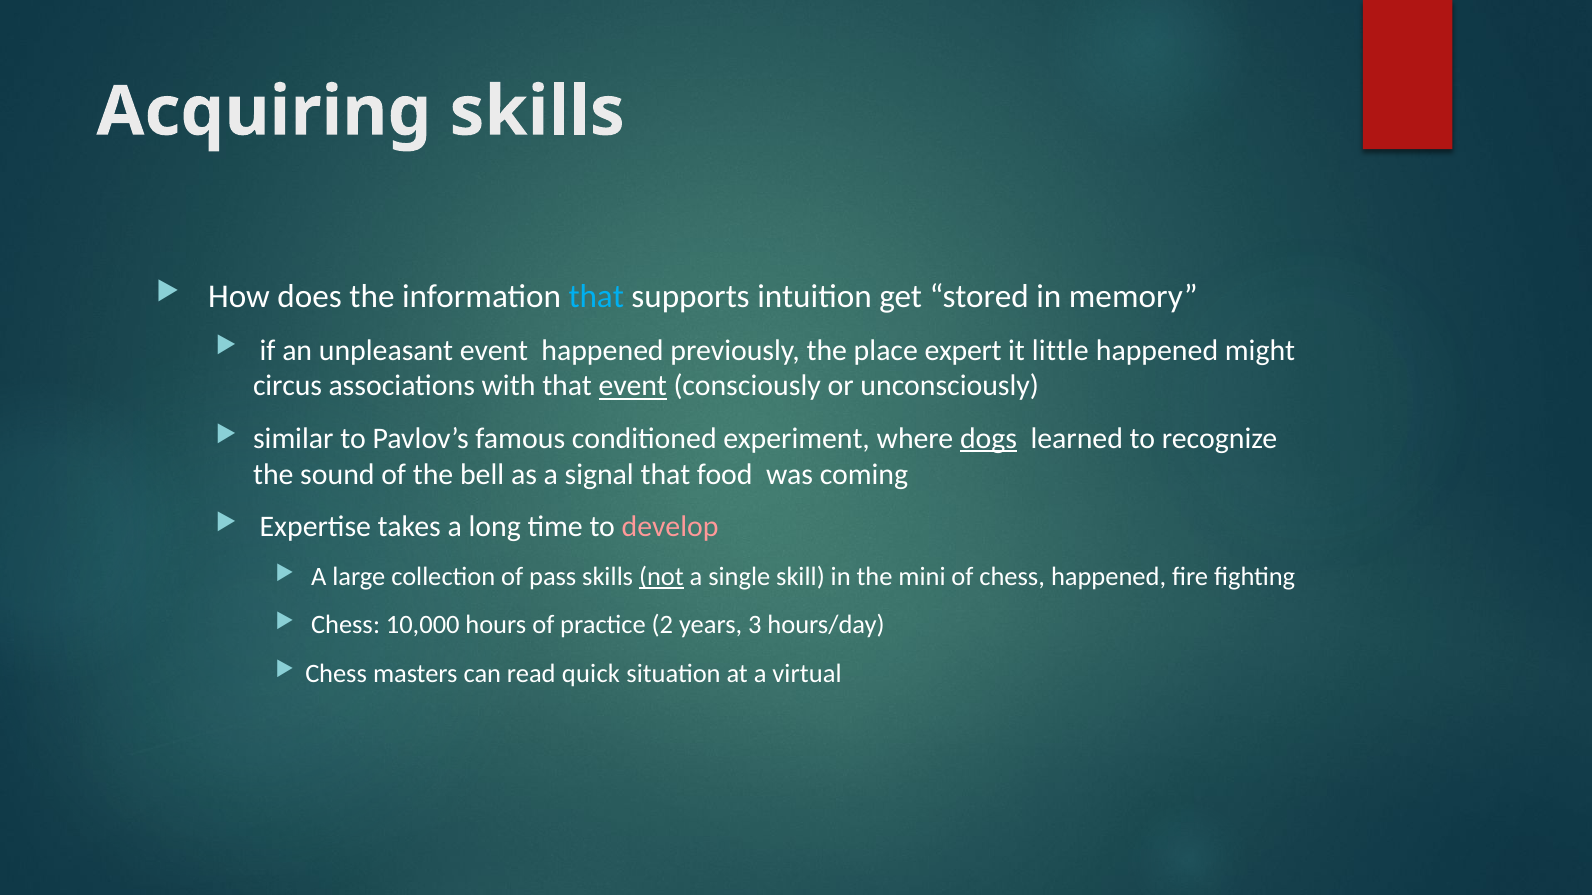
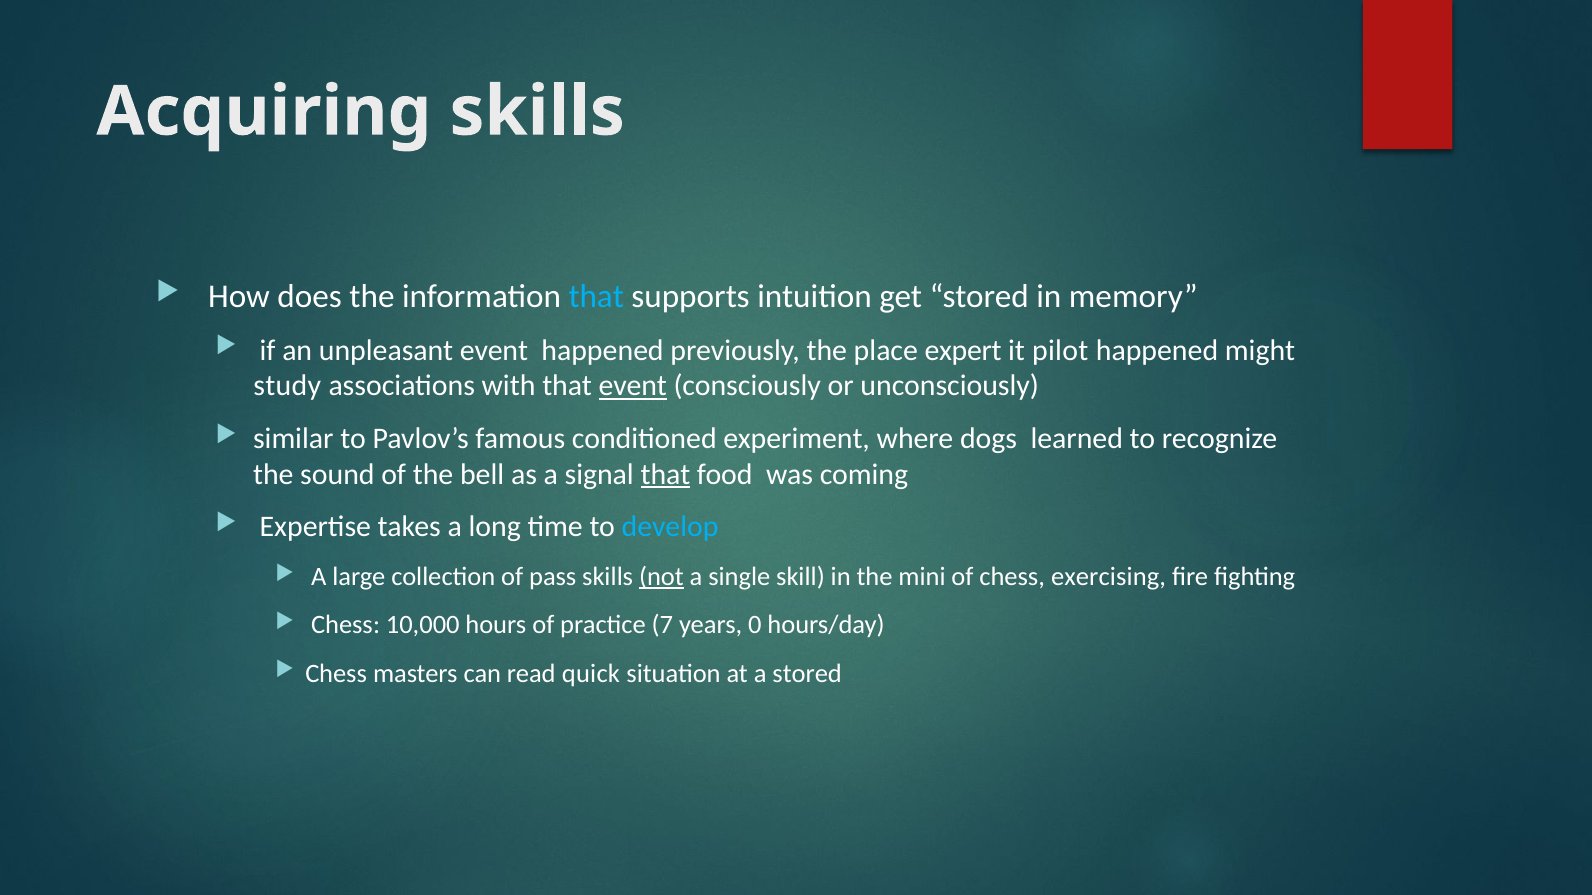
little: little -> pilot
circus: circus -> study
dogs underline: present -> none
that at (666, 475) underline: none -> present
develop colour: pink -> light blue
chess happened: happened -> exercising
2: 2 -> 7
3: 3 -> 0
a virtual: virtual -> stored
